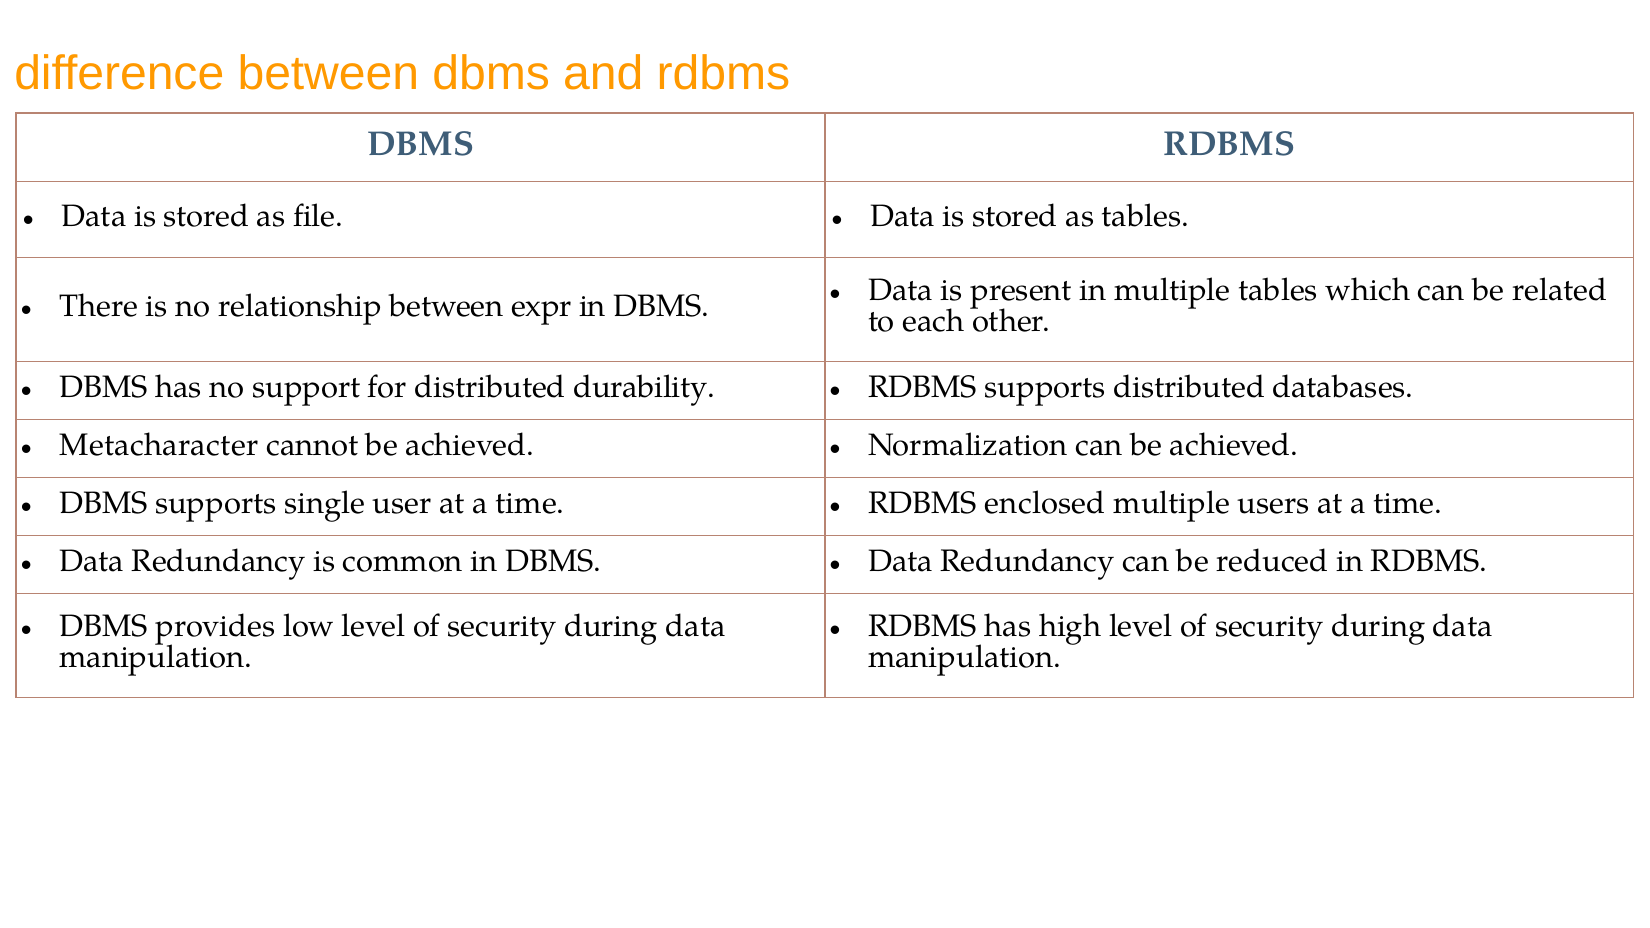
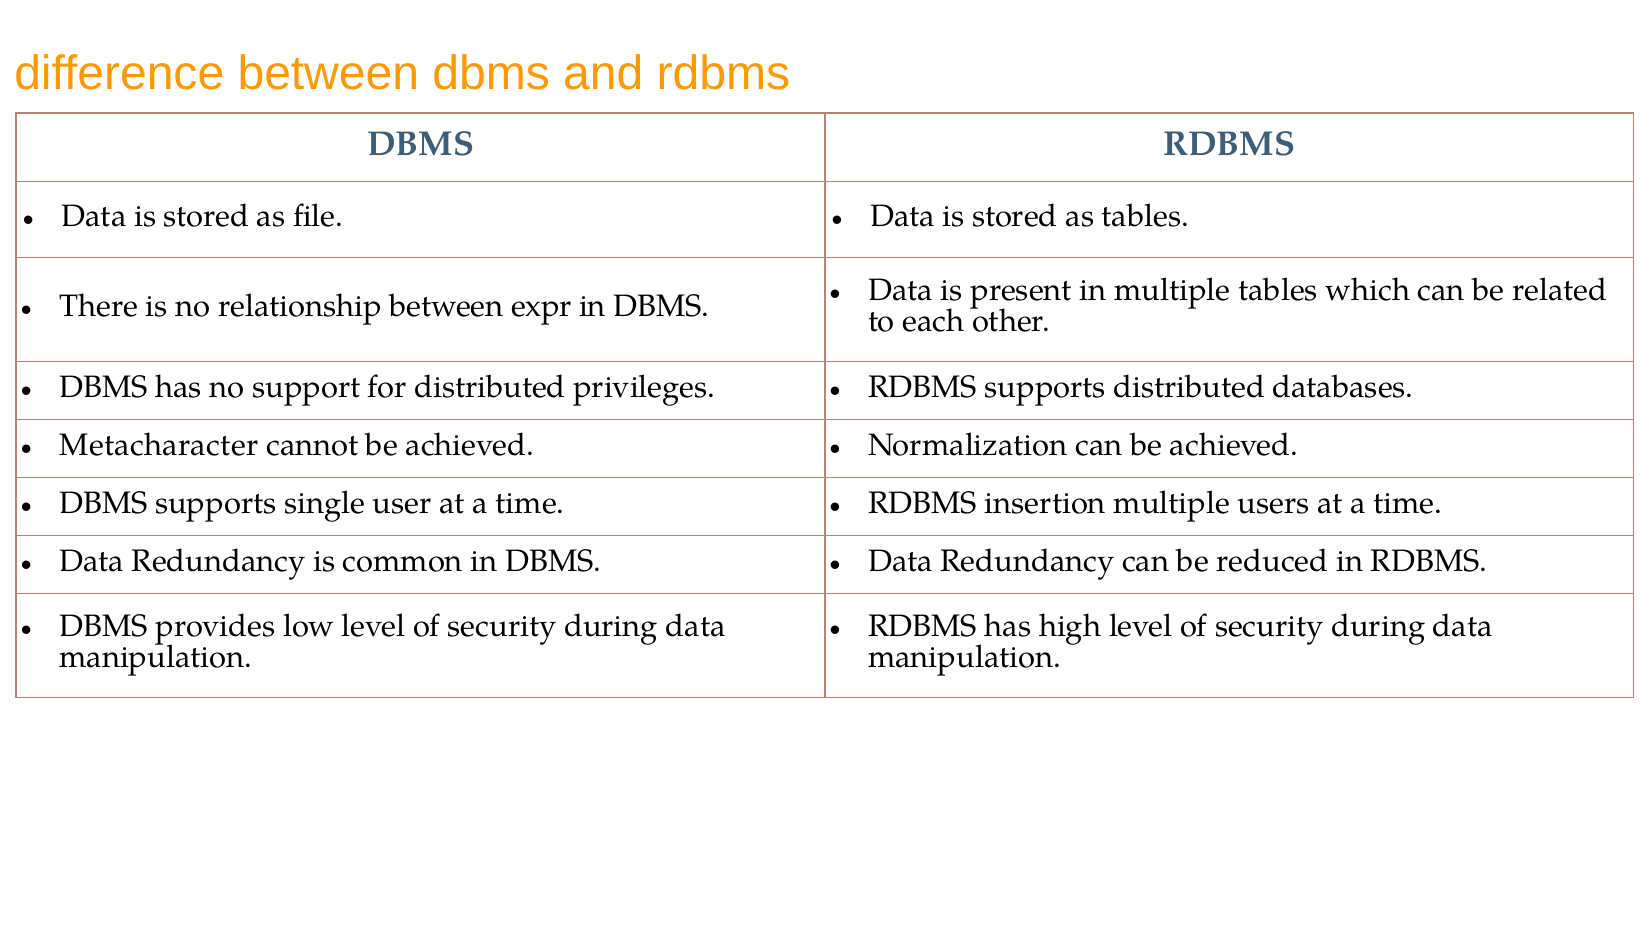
durability: durability -> privileges
enclosed: enclosed -> insertion
